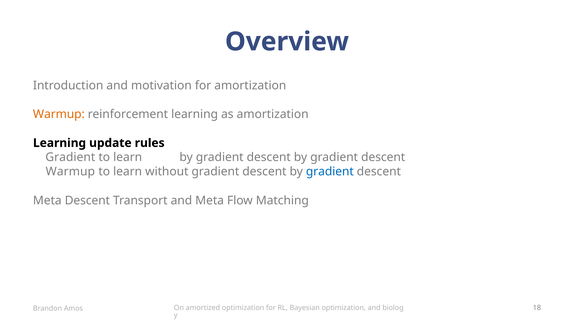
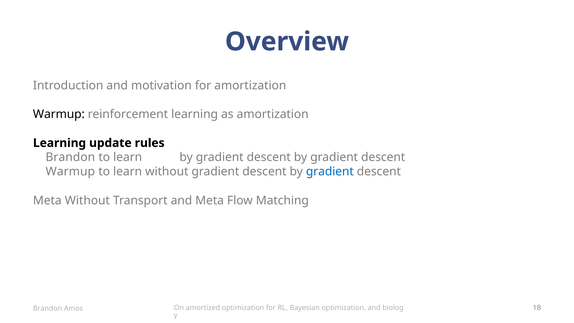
Warmup at (59, 114) colour: orange -> black
Gradient at (70, 157): Gradient -> Brandon
Meta Descent: Descent -> Without
